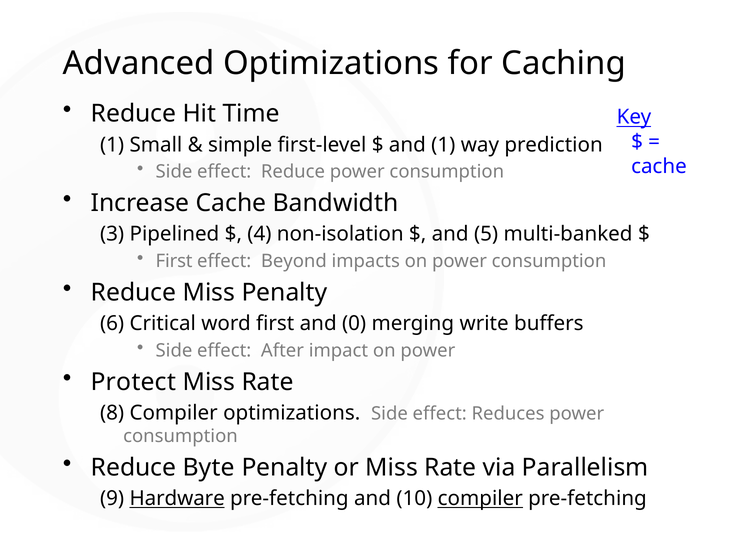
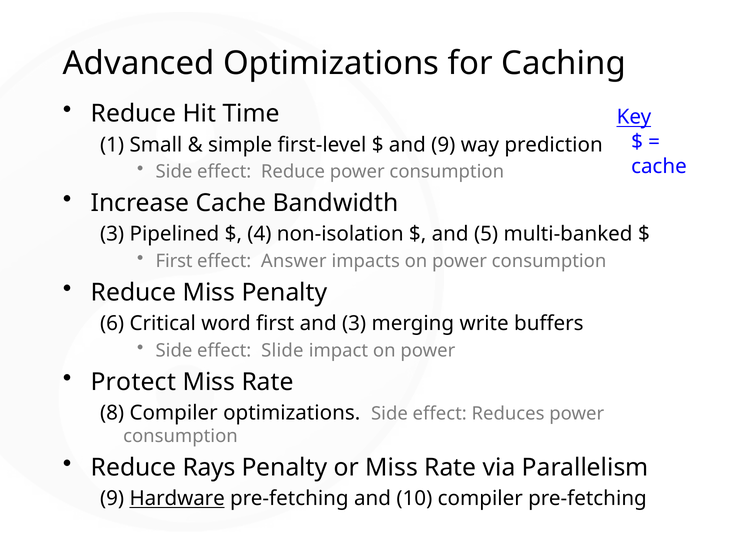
and 1: 1 -> 9
Beyond: Beyond -> Answer
and 0: 0 -> 3
After: After -> Slide
Byte: Byte -> Rays
compiler at (480, 498) underline: present -> none
